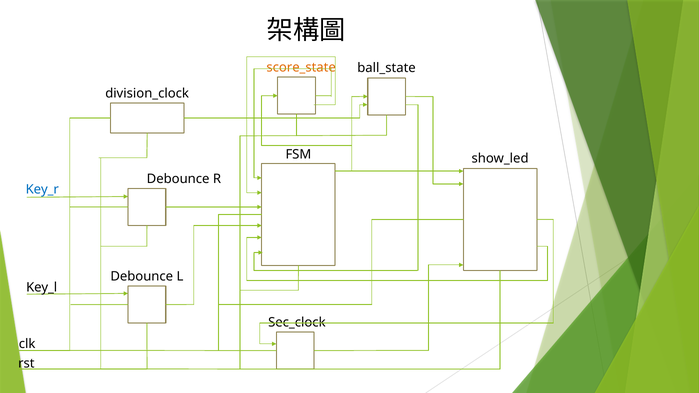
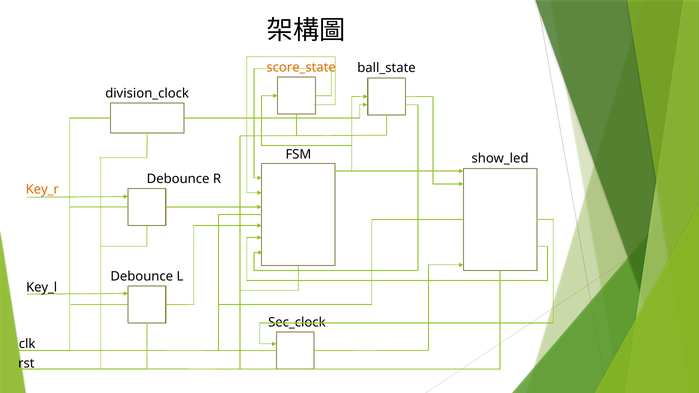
Key_r colour: blue -> orange
